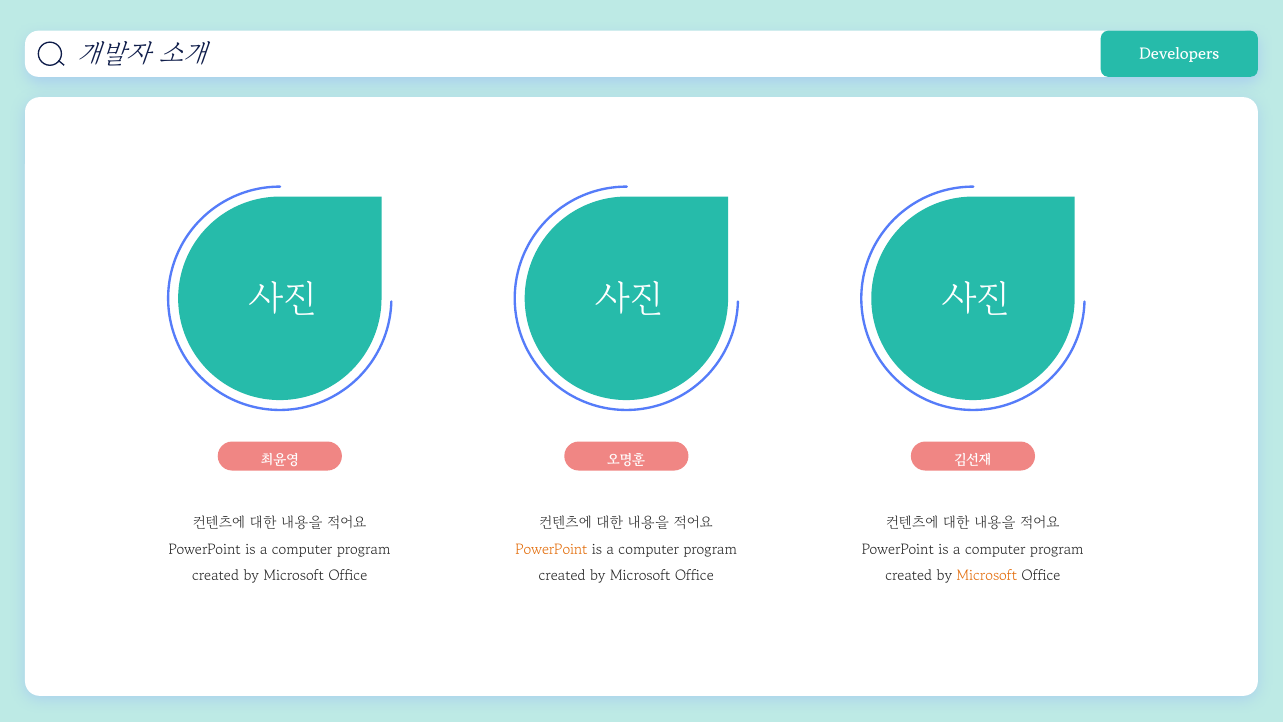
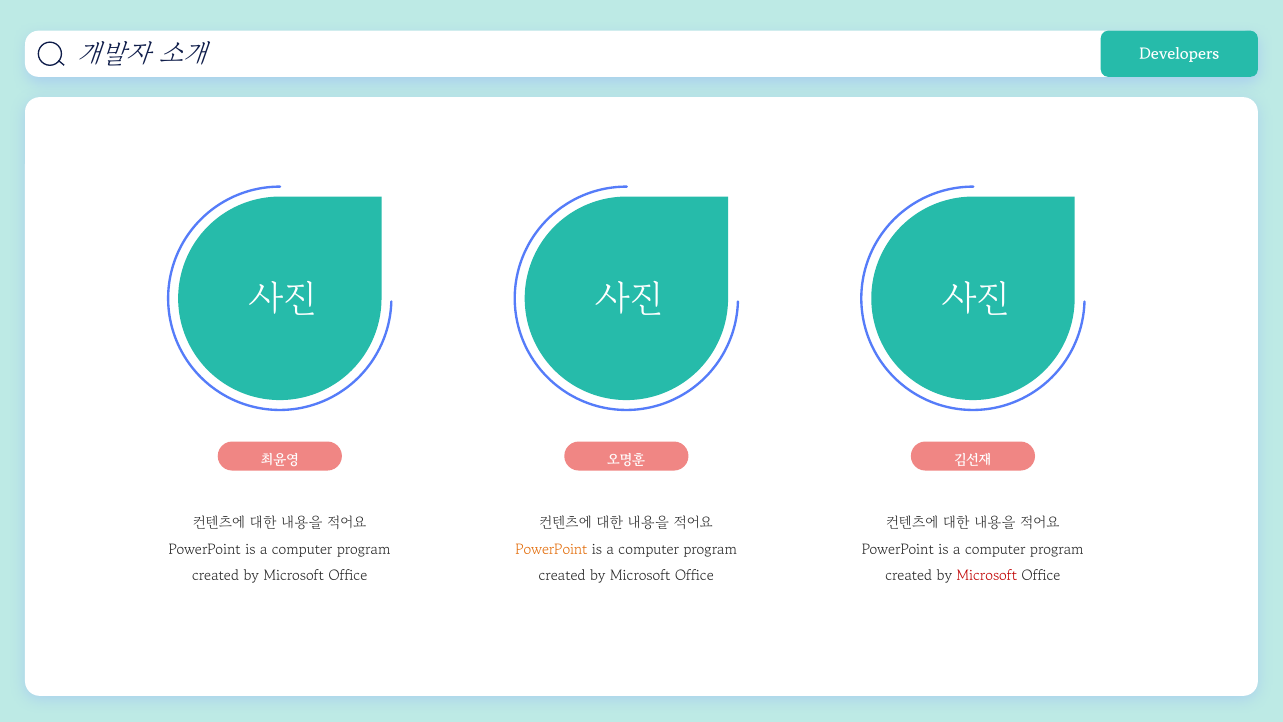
Microsoft at (987, 577) colour: orange -> red
